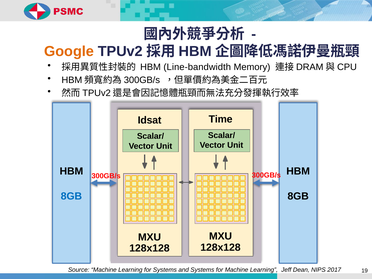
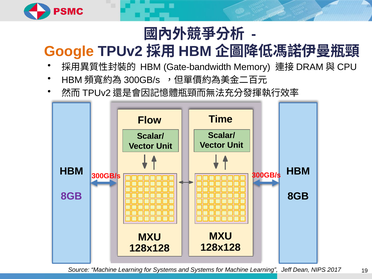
Line-bandwidth: Line-bandwidth -> Gate-bandwidth
Idsat: Idsat -> Flow
8GB at (71, 196) colour: blue -> purple
